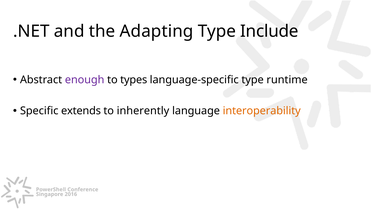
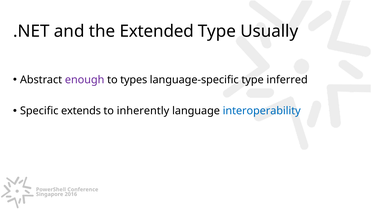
Adapting: Adapting -> Extended
Include: Include -> Usually
runtime: runtime -> inferred
interoperability colour: orange -> blue
